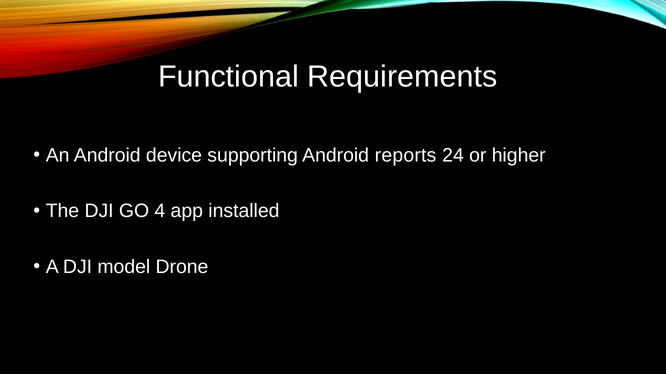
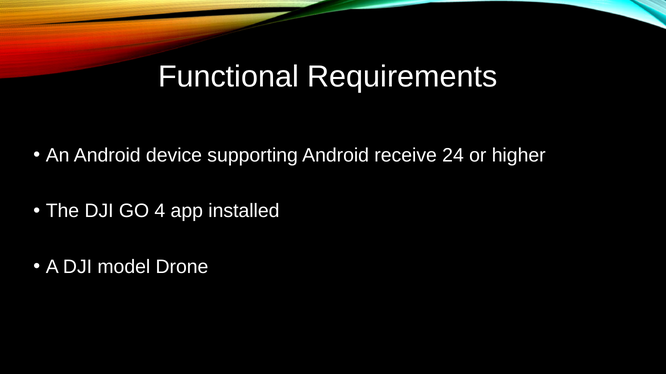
reports: reports -> receive
